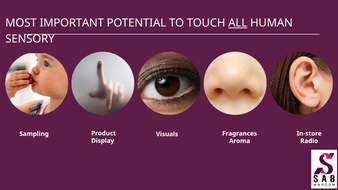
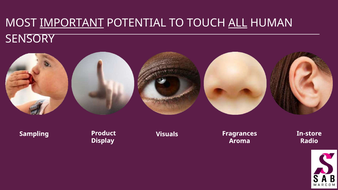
IMPORTANT underline: none -> present
